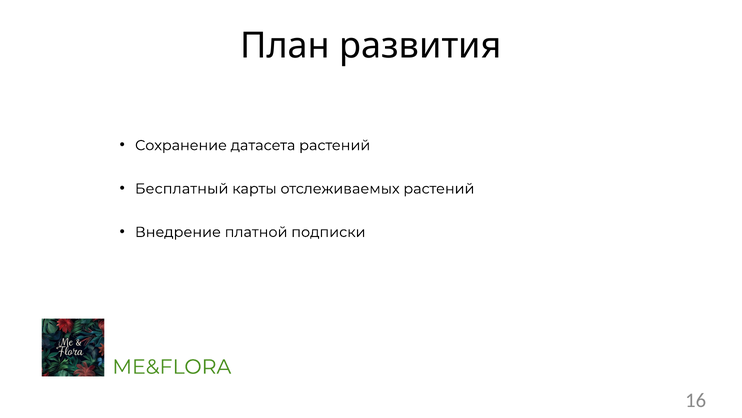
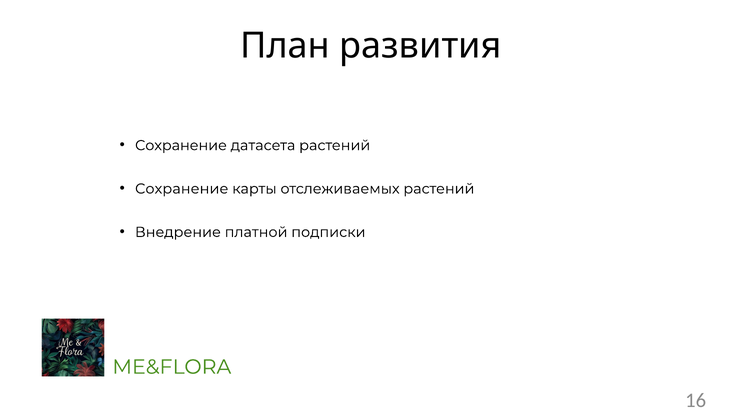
Бесплатный at (182, 189): Бесплатный -> Сохранение
